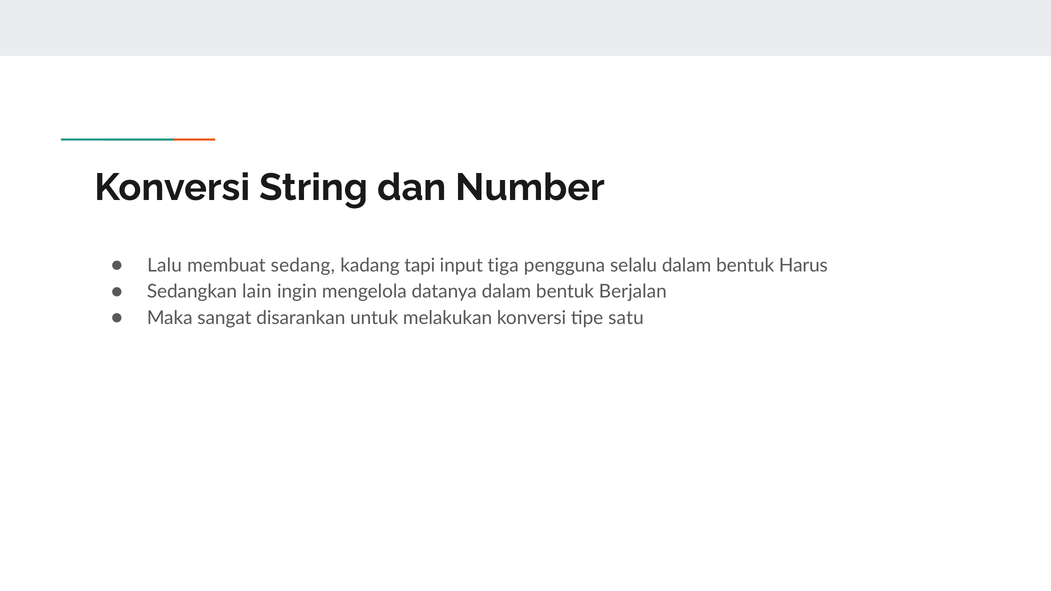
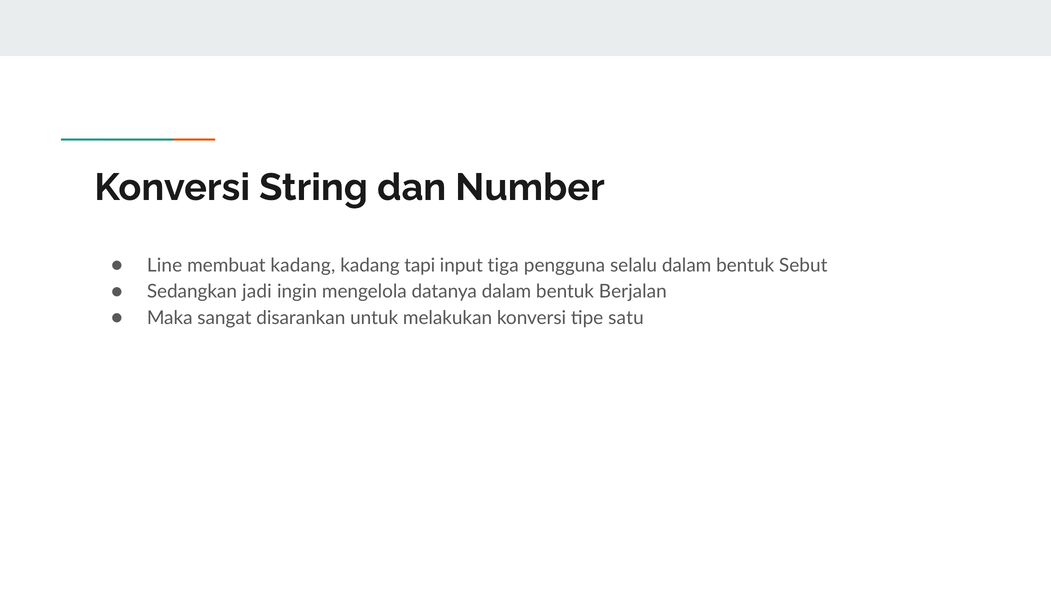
Lalu: Lalu -> Line
membuat sedang: sedang -> kadang
Harus: Harus -> Sebut
lain: lain -> jadi
